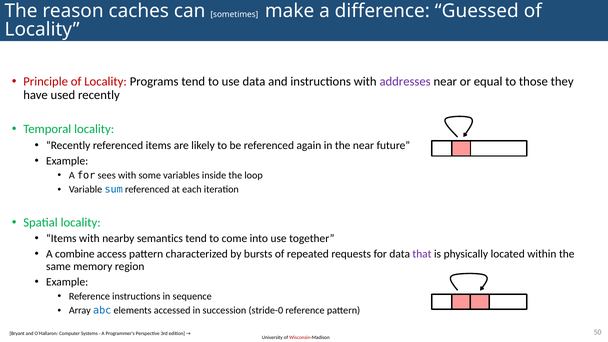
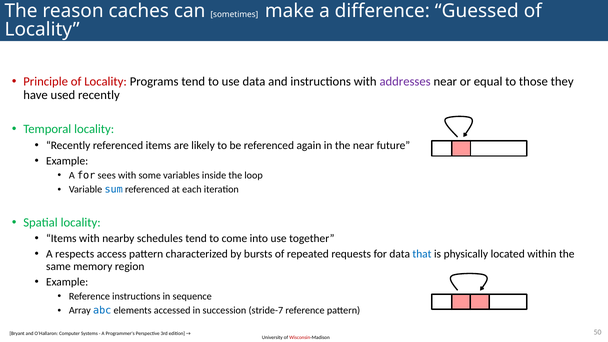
semantics: semantics -> schedules
combine: combine -> respects
that colour: purple -> blue
stride-0: stride-0 -> stride-7
